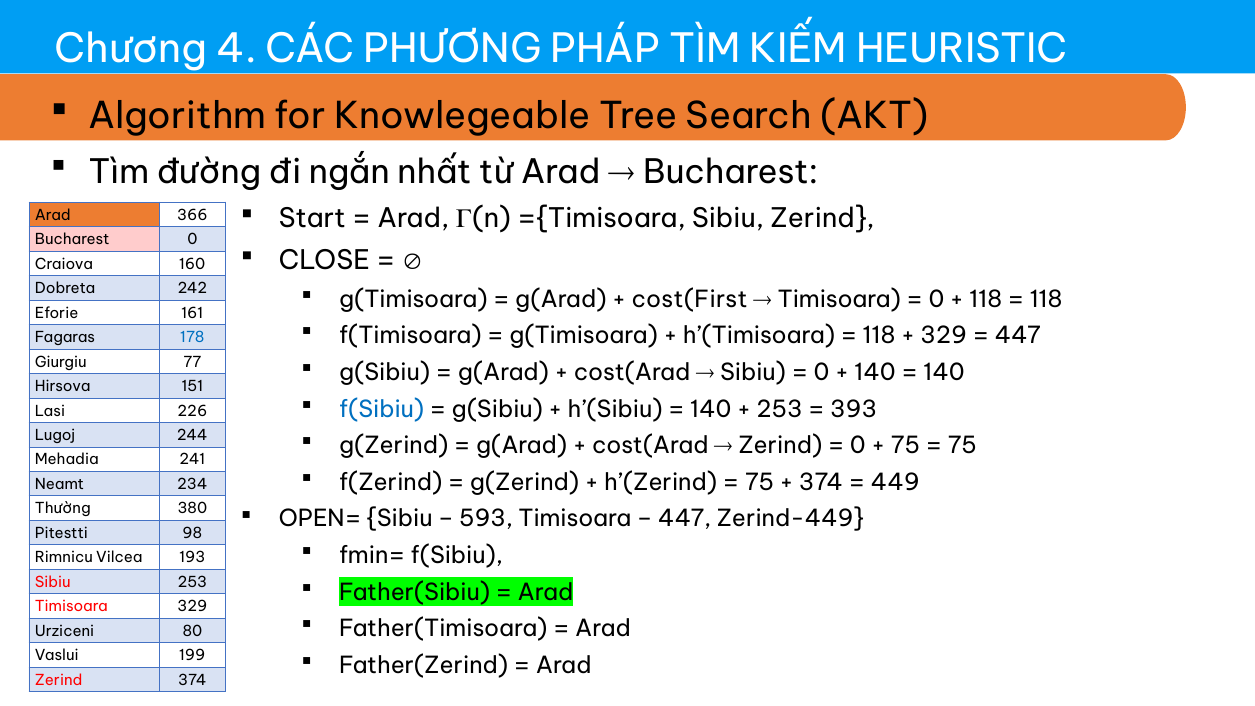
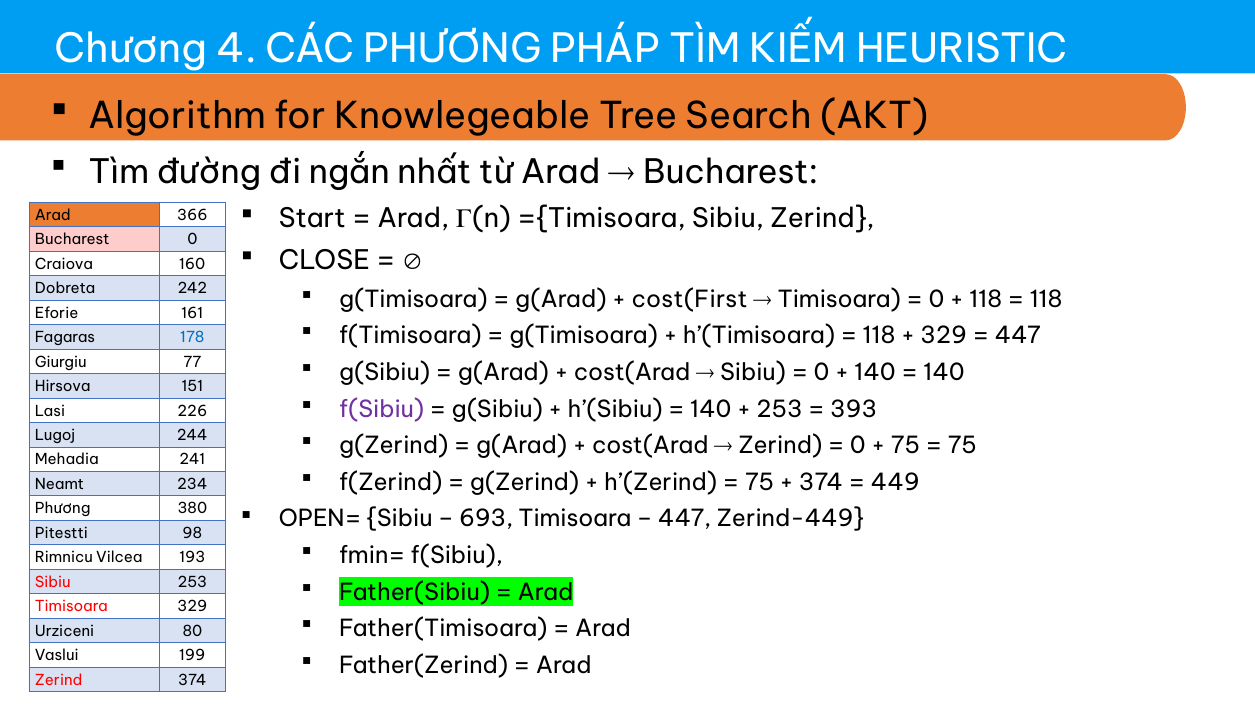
f(Sibiu at (382, 409) colour: blue -> purple
Thường at (63, 509): Thường -> Phương
593: 593 -> 693
